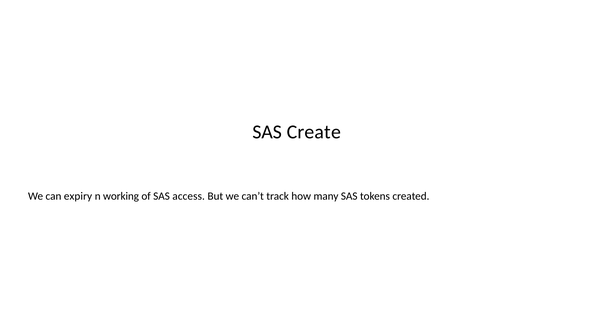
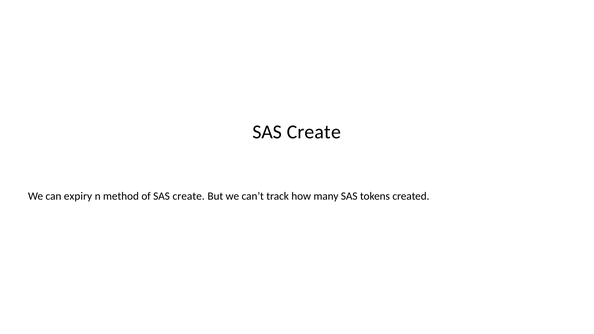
working: working -> method
of SAS access: access -> create
